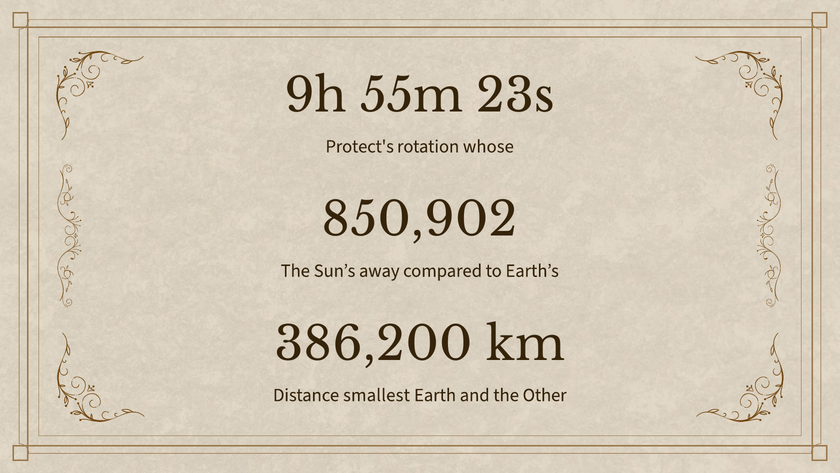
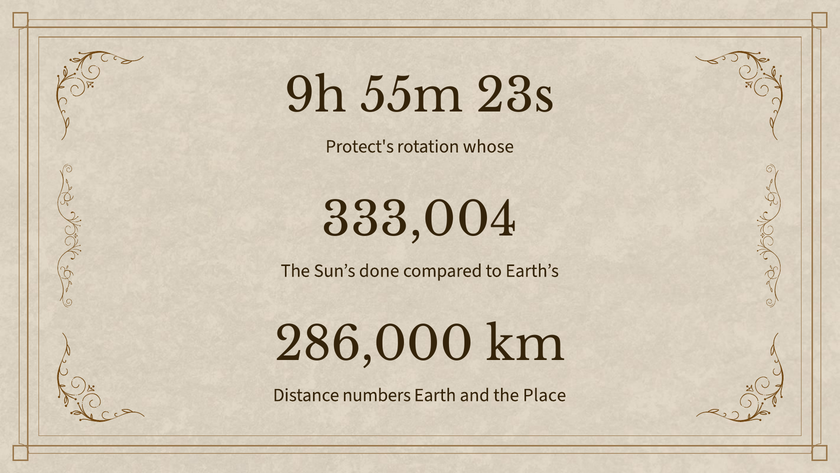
850,902: 850,902 -> 333,004
away: away -> done
386,200: 386,200 -> 286,000
smallest: smallest -> numbers
Other: Other -> Place
